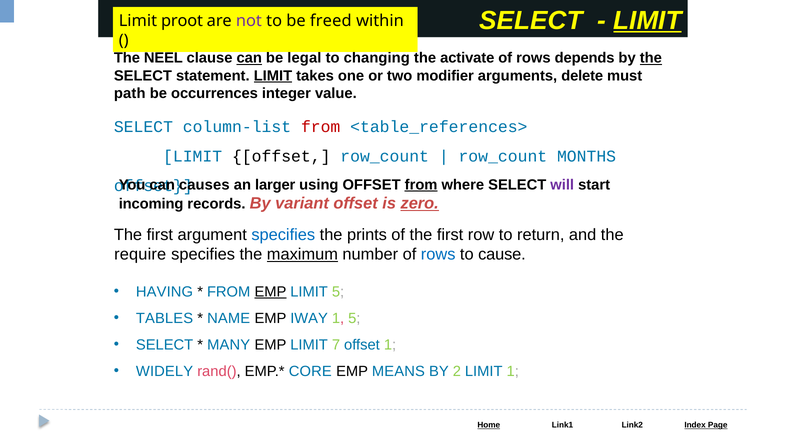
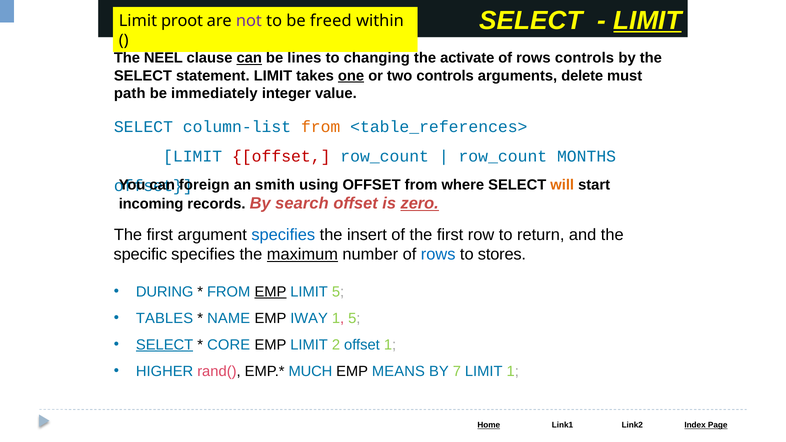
legal: legal -> lines
rows depends: depends -> controls
the at (651, 58) underline: present -> none
LIMIT at (273, 76) underline: present -> none
one underline: none -> present
two modifier: modifier -> controls
occurrences: occurrences -> immediately
from at (321, 127) colour: red -> orange
offset at (281, 156) colour: black -> red
causes: causes -> foreign
larger: larger -> smith
from at (421, 185) underline: present -> none
will colour: purple -> orange
variant: variant -> search
prints: prints -> insert
require: require -> specific
cause: cause -> stores
HAVING: HAVING -> DURING
SELECT at (165, 345) underline: none -> present
MANY: MANY -> CORE
7: 7 -> 2
WIDELY: WIDELY -> HIGHER
CORE: CORE -> MUCH
2: 2 -> 7
